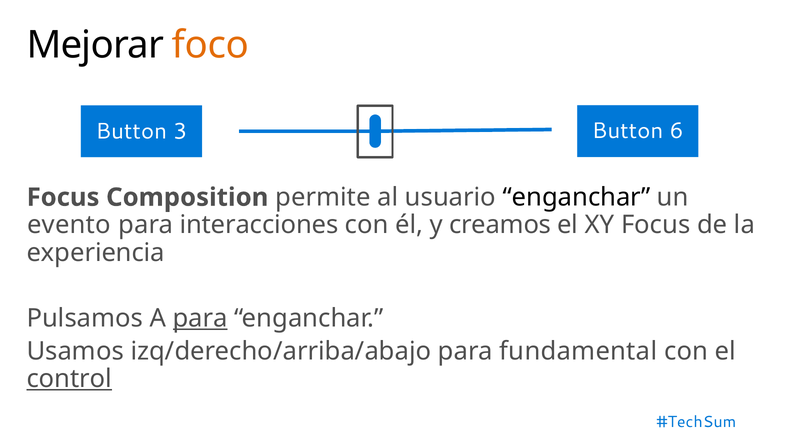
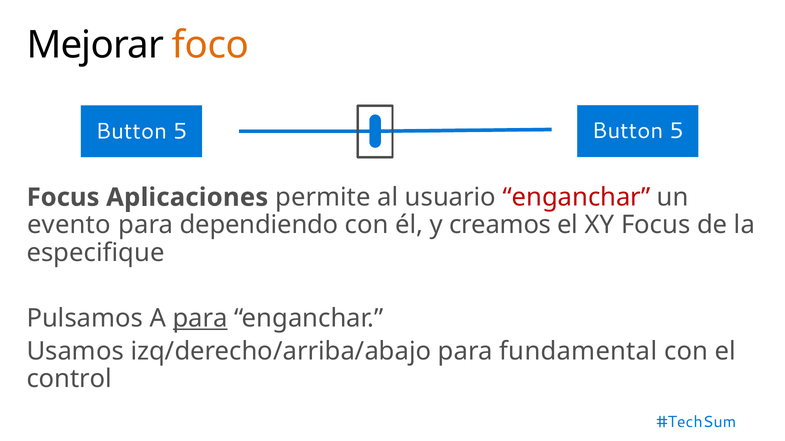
3 at (180, 131): 3 -> 5
6 at (677, 131): 6 -> 5
Composition: Composition -> Aplicaciones
enganchar at (576, 198) colour: black -> red
interacciones: interacciones -> dependiendo
experiencia: experiencia -> especifique
control underline: present -> none
